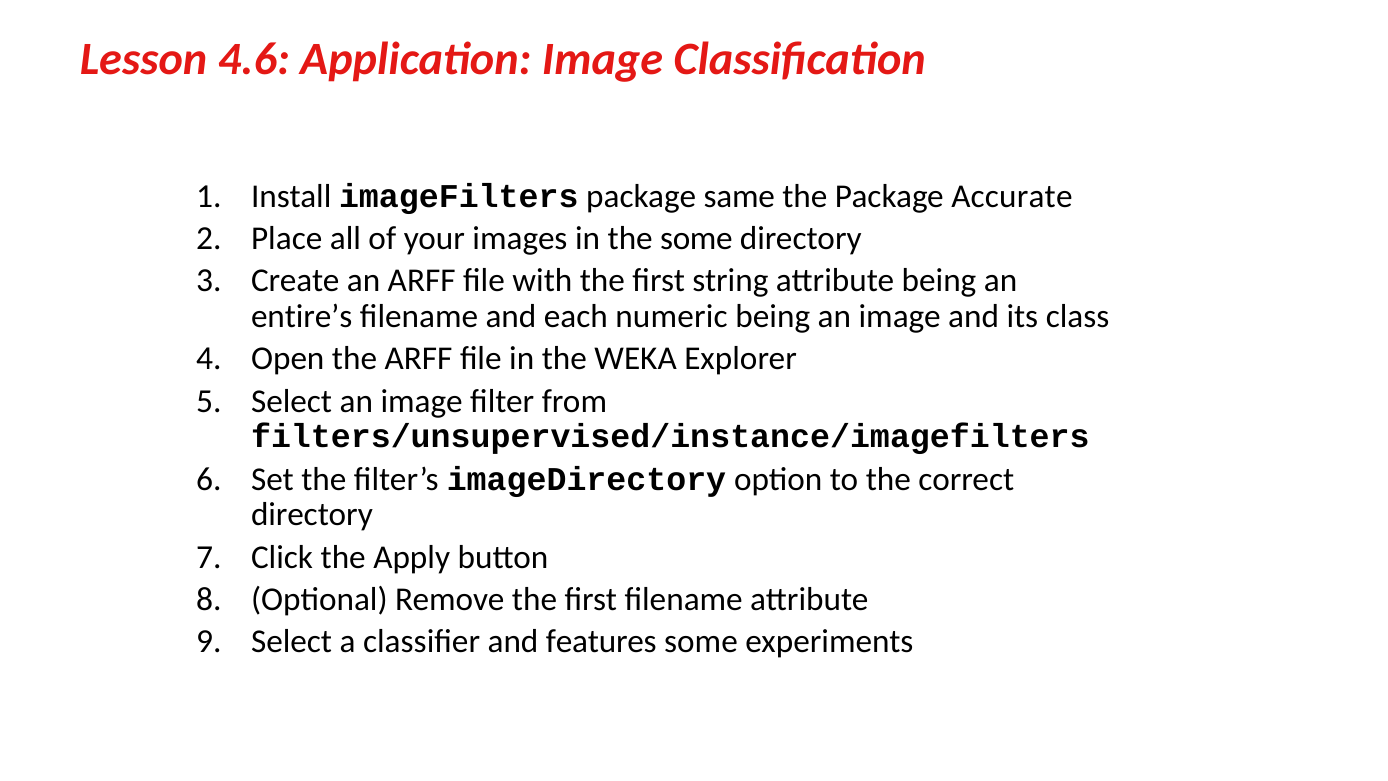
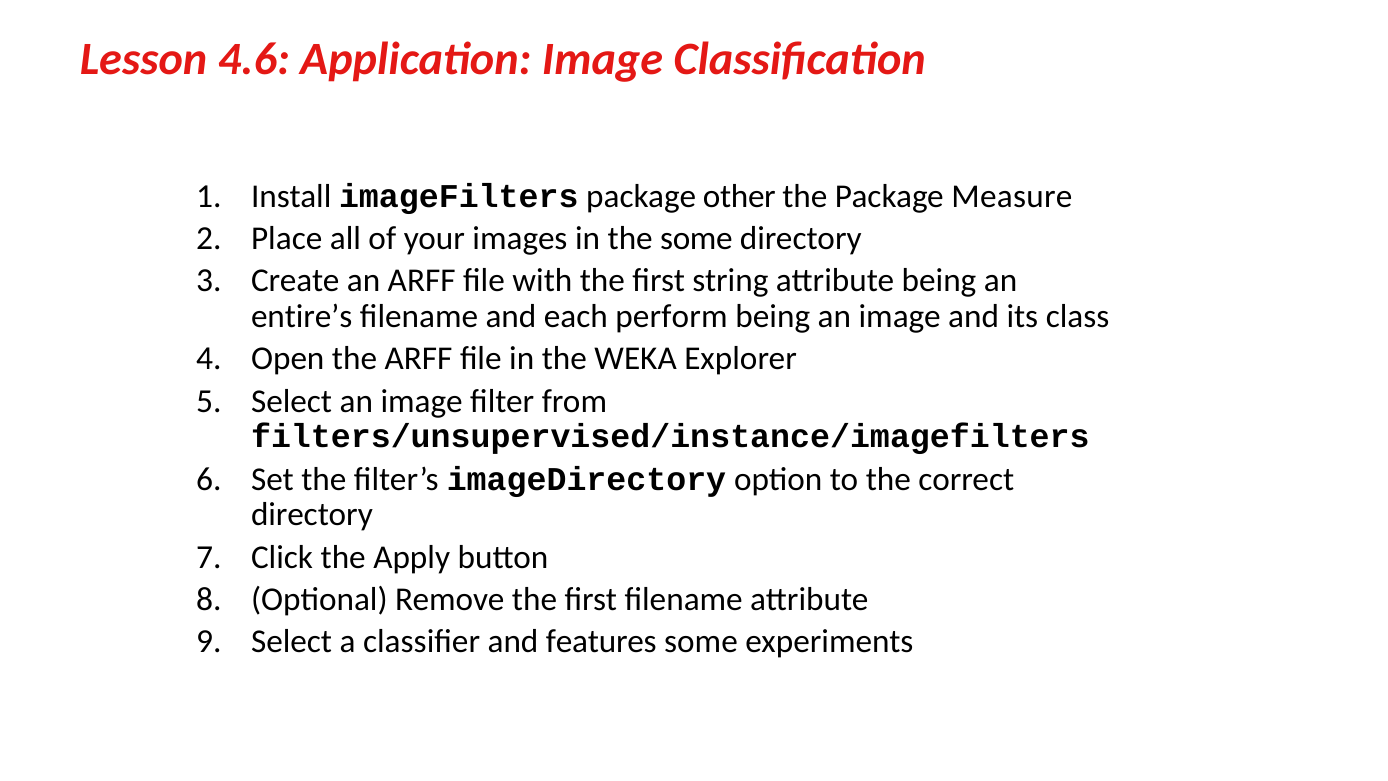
same: same -> other
Accurate: Accurate -> Measure
numeric: numeric -> perform
